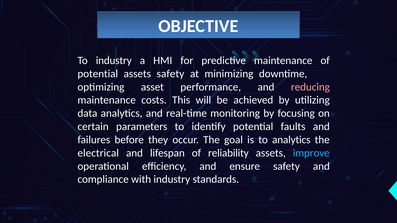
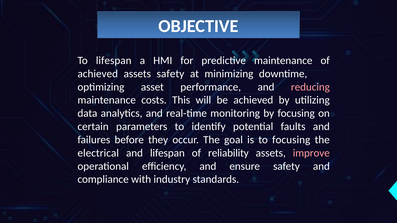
To industry: industry -> lifespan
potential at (98, 74): potential -> achieved
to analytics: analytics -> focusing
improve colour: light blue -> pink
